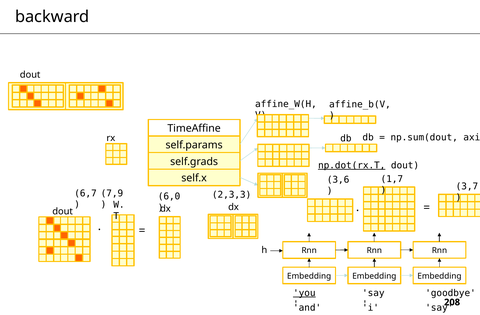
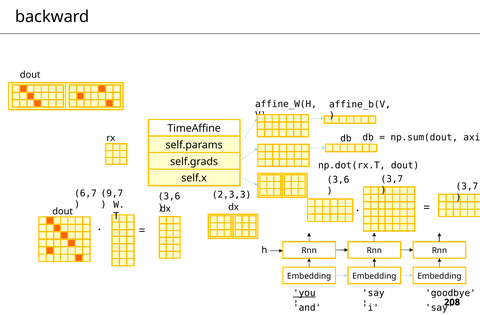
np.dot(rx.T underline: present -> none
1,7 at (392, 179): 1,7 -> 3,7
7,9: 7,9 -> 9,7
6,0 at (169, 197): 6,0 -> 3,6
